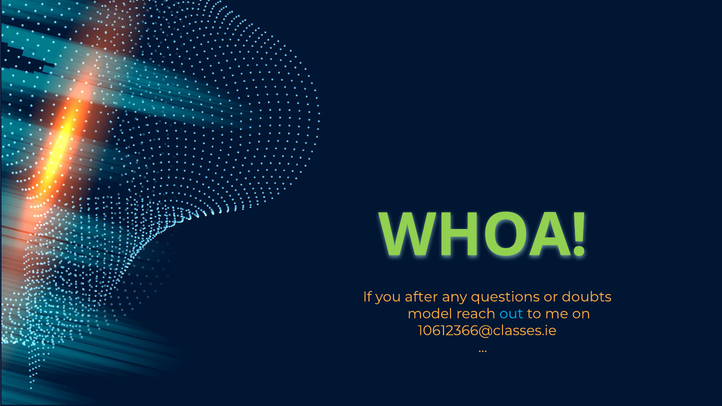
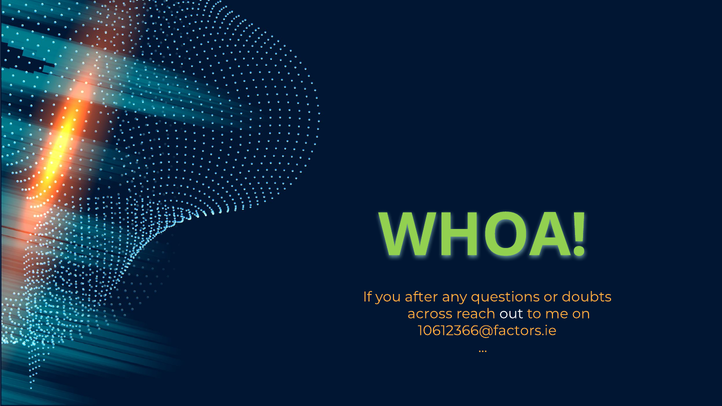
model: model -> across
out colour: light blue -> white
10612366@classes.ie: 10612366@classes.ie -> 10612366@factors.ie
